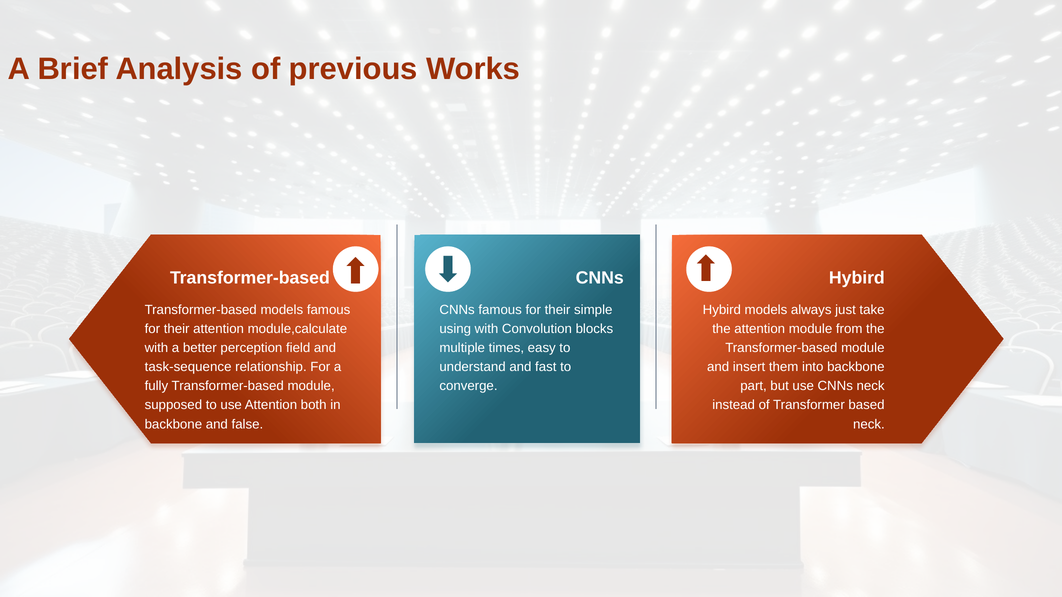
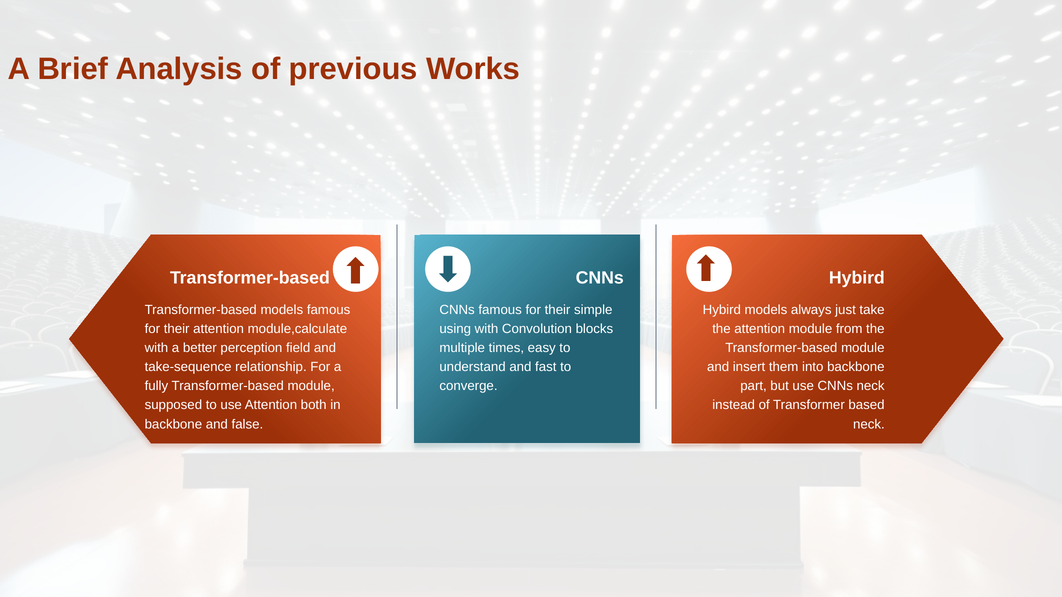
task-sequence: task-sequence -> take-sequence
